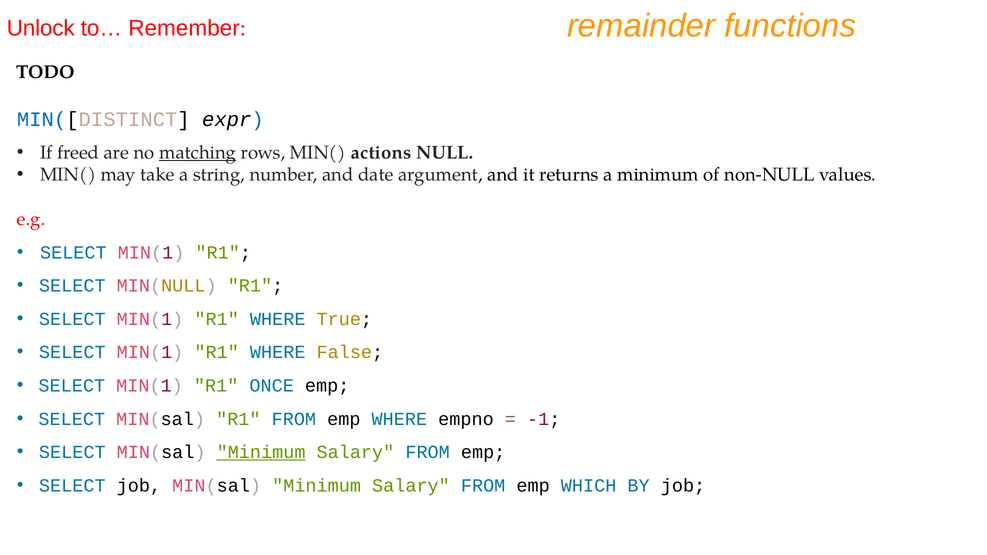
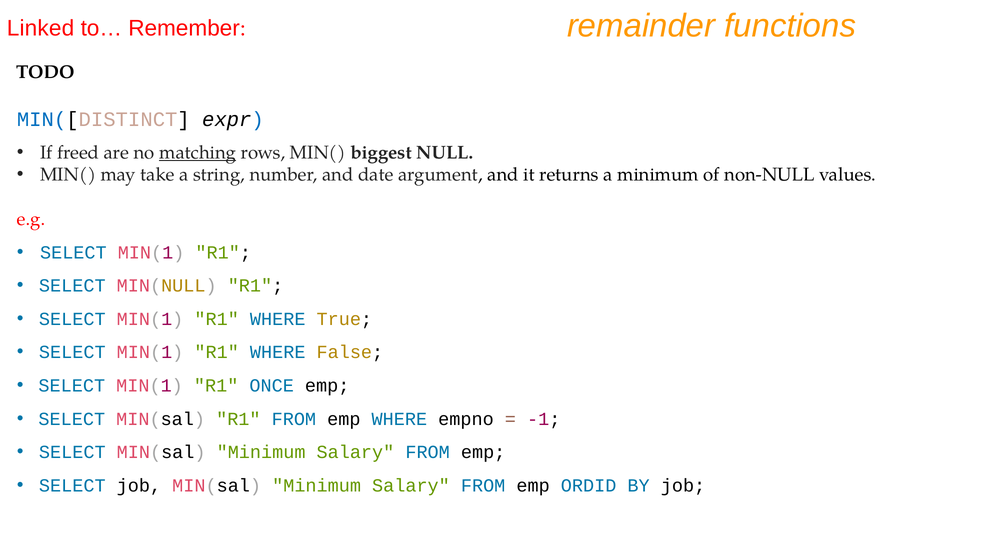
Unlock: Unlock -> Linked
actions: actions -> biggest
Minimum at (261, 452) underline: present -> none
WHICH: WHICH -> ORDID
